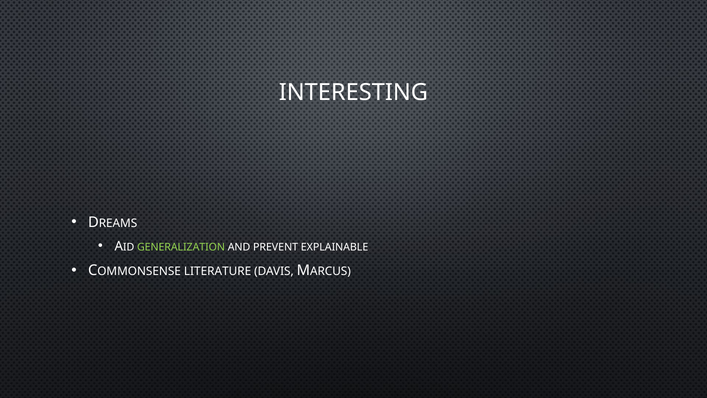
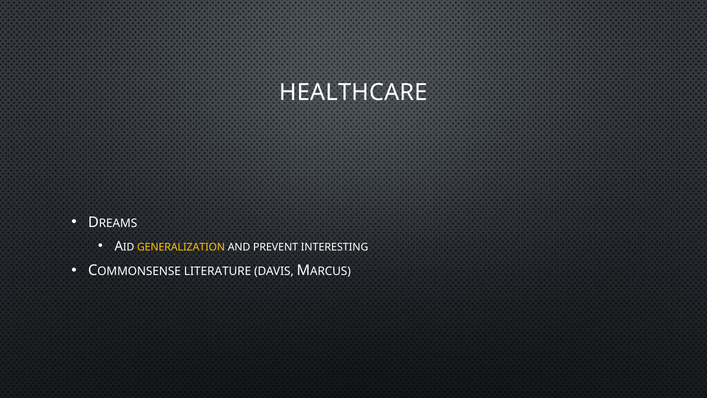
INTERESTING: INTERESTING -> HEALTHCARE
GENERALIZATION colour: light green -> yellow
EXPLAINABLE: EXPLAINABLE -> INTERESTING
